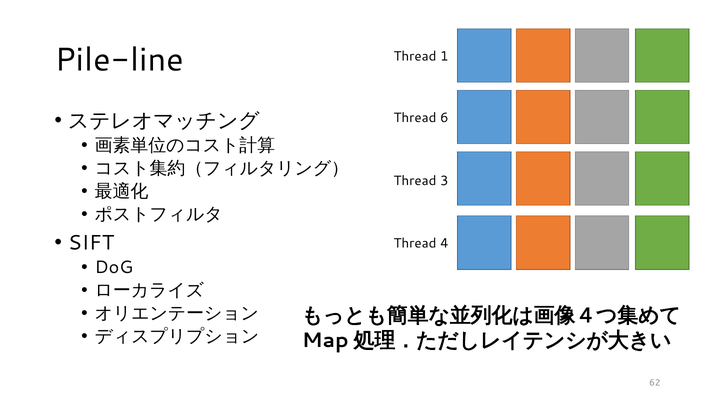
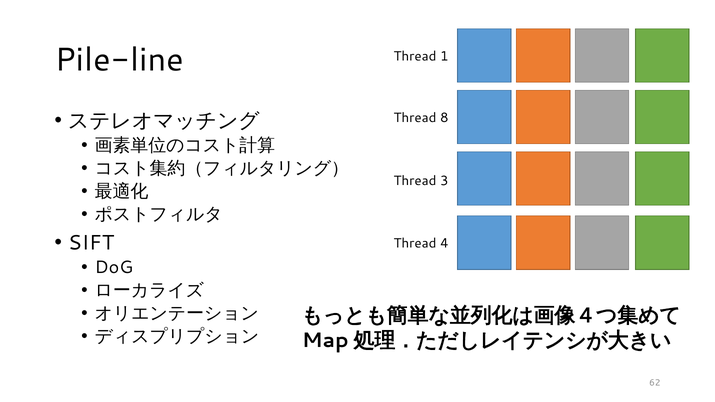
6: 6 -> 8
